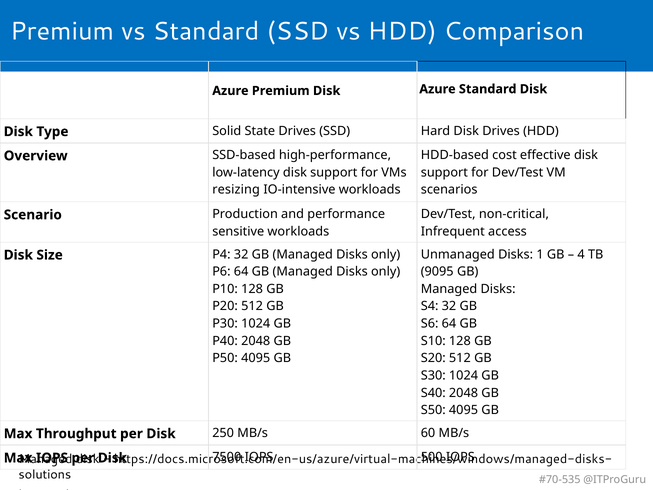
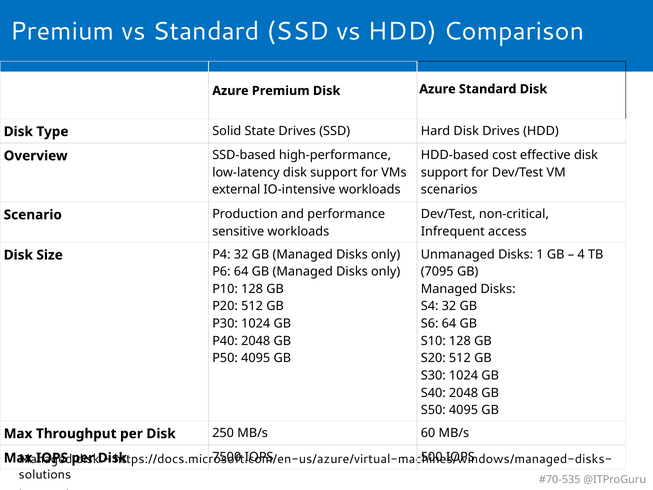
resizing: resizing -> external
9095: 9095 -> 7095
